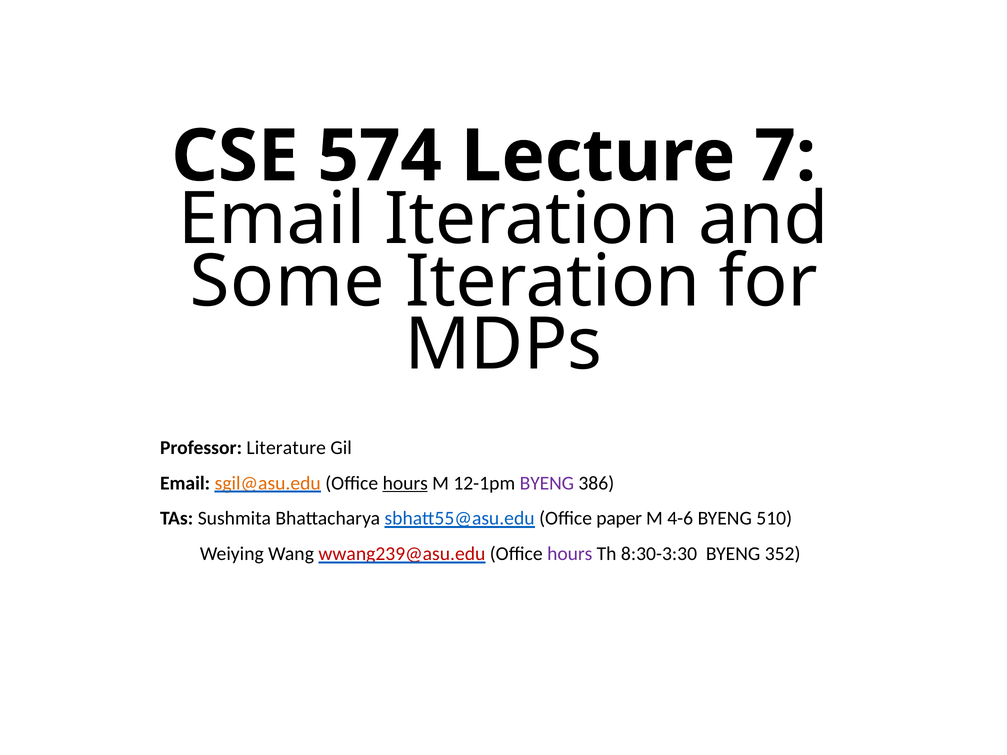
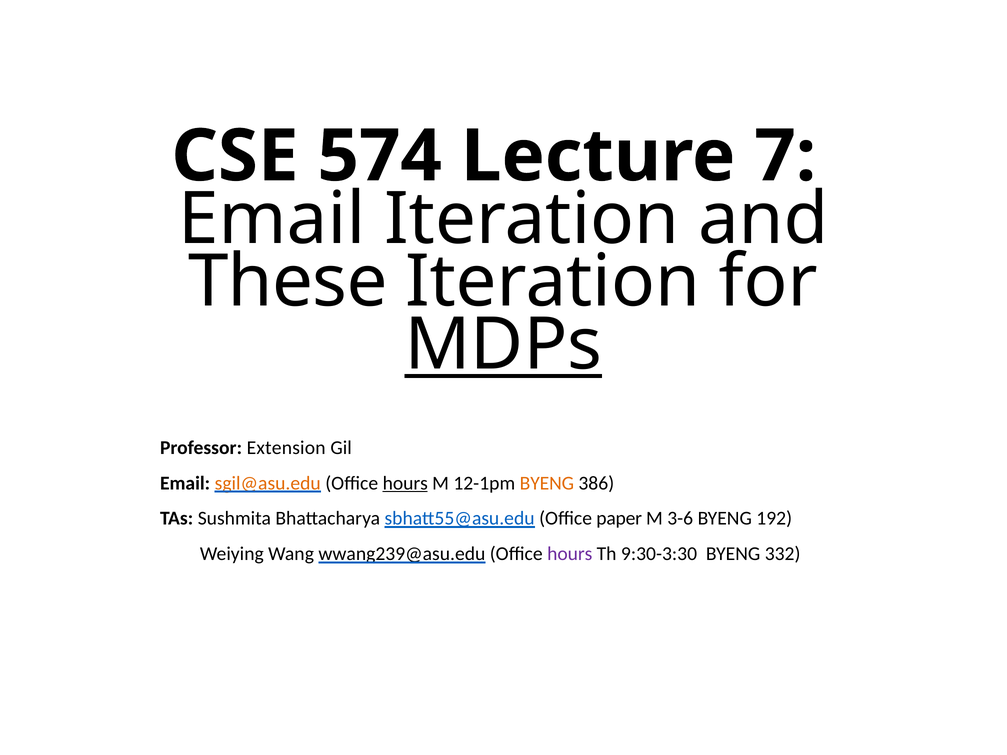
Some: Some -> These
MDPs underline: none -> present
Literature: Literature -> Extension
BYENG at (547, 483) colour: purple -> orange
4-6: 4-6 -> 3-6
510: 510 -> 192
wwang239@asu.edu colour: red -> black
8:30-3:30: 8:30-3:30 -> 9:30-3:30
352: 352 -> 332
